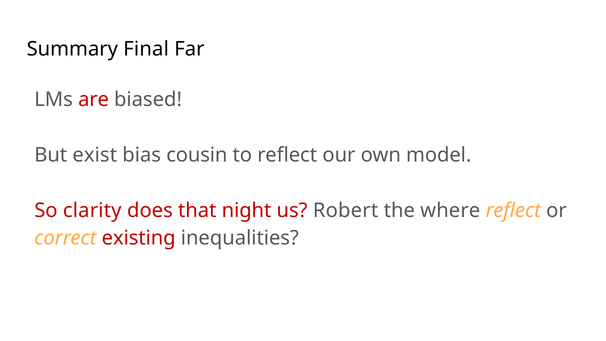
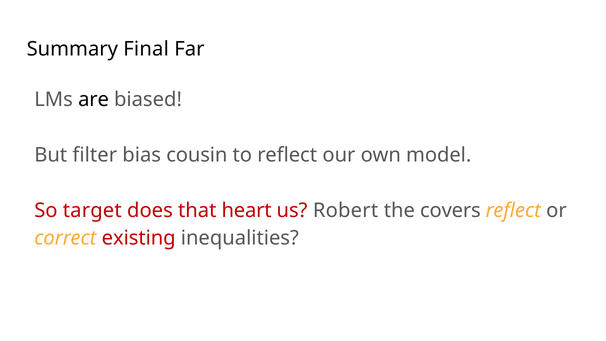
are colour: red -> black
exist: exist -> filter
clarity: clarity -> target
night: night -> heart
where: where -> covers
